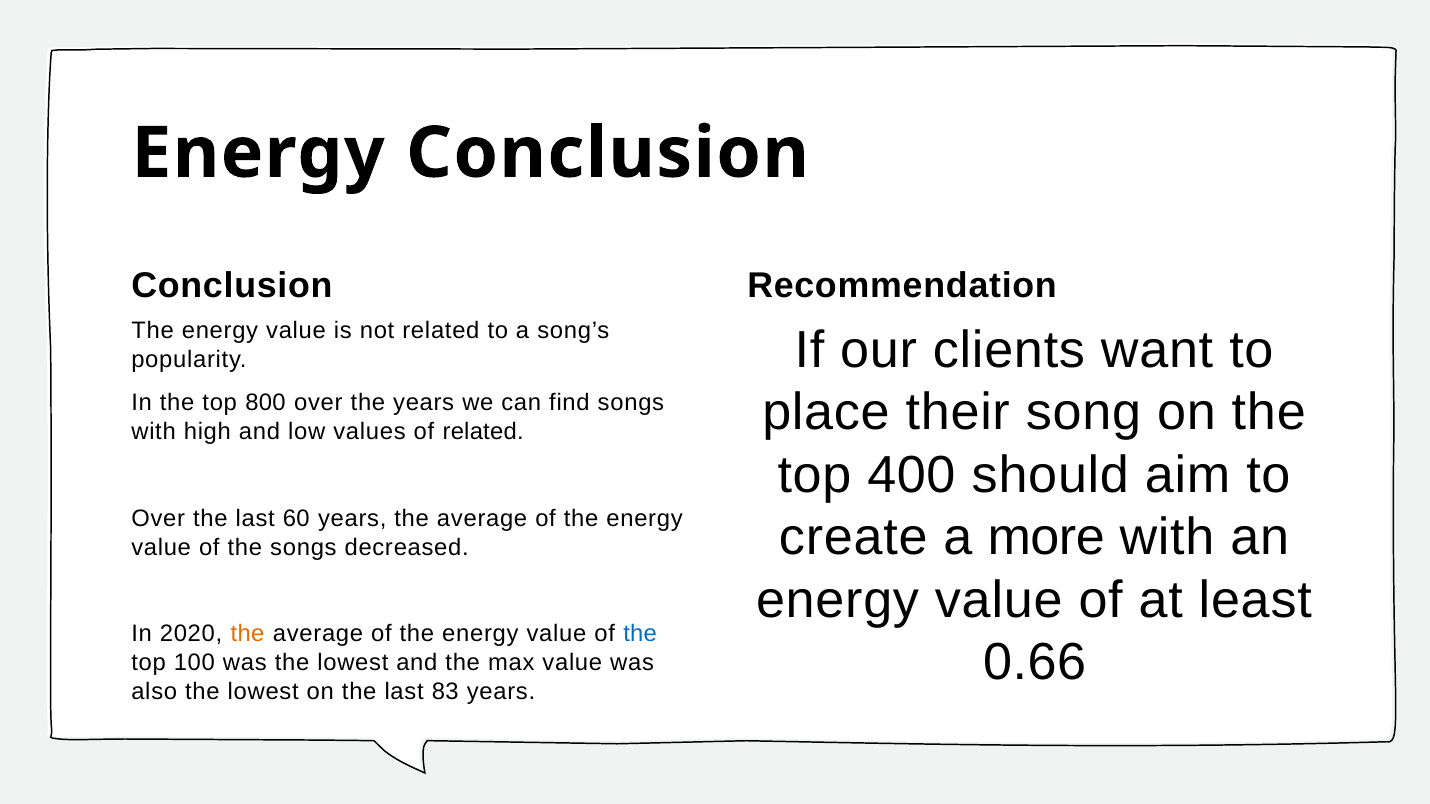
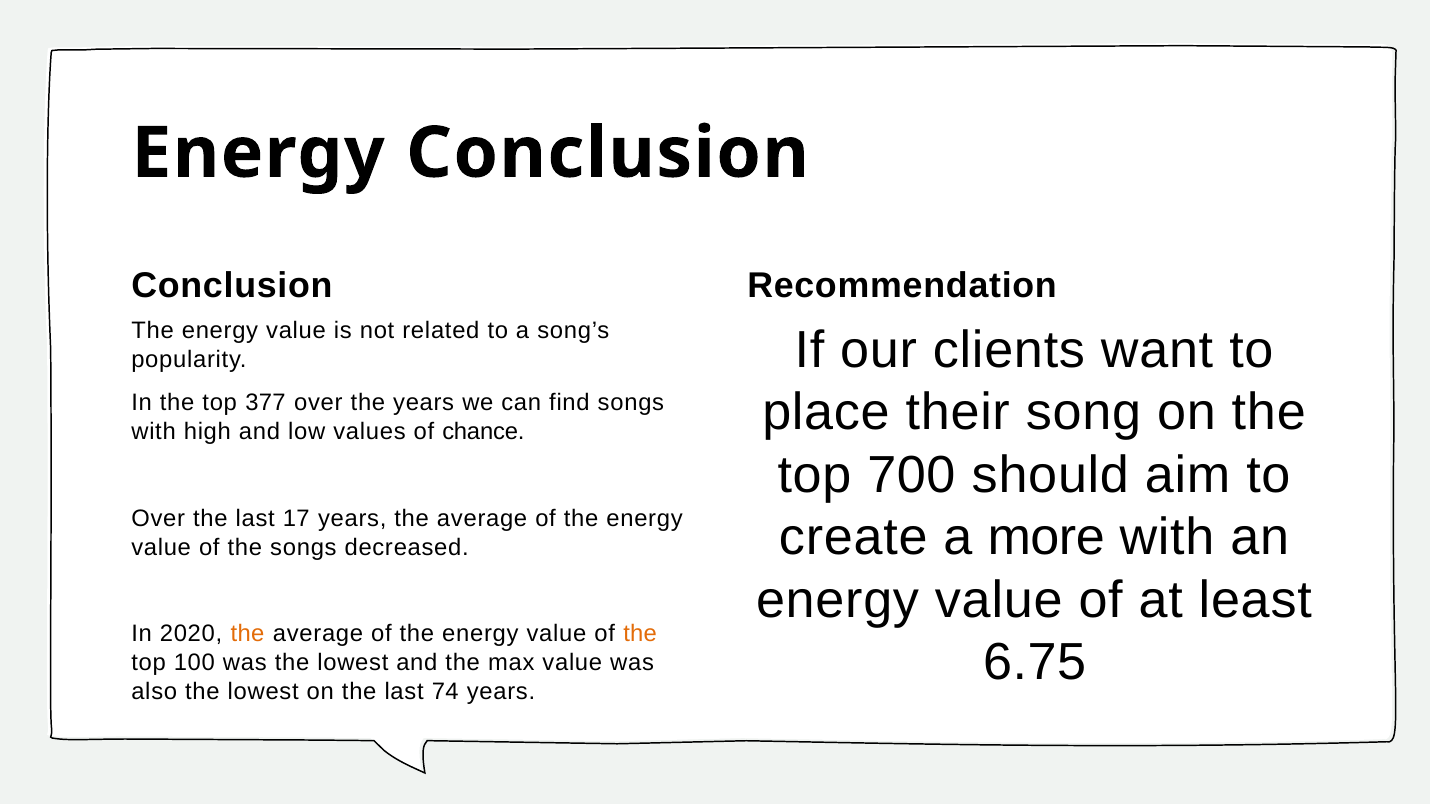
800: 800 -> 377
of related: related -> chance
400: 400 -> 700
60: 60 -> 17
the at (640, 634) colour: blue -> orange
0.66: 0.66 -> 6.75
83: 83 -> 74
